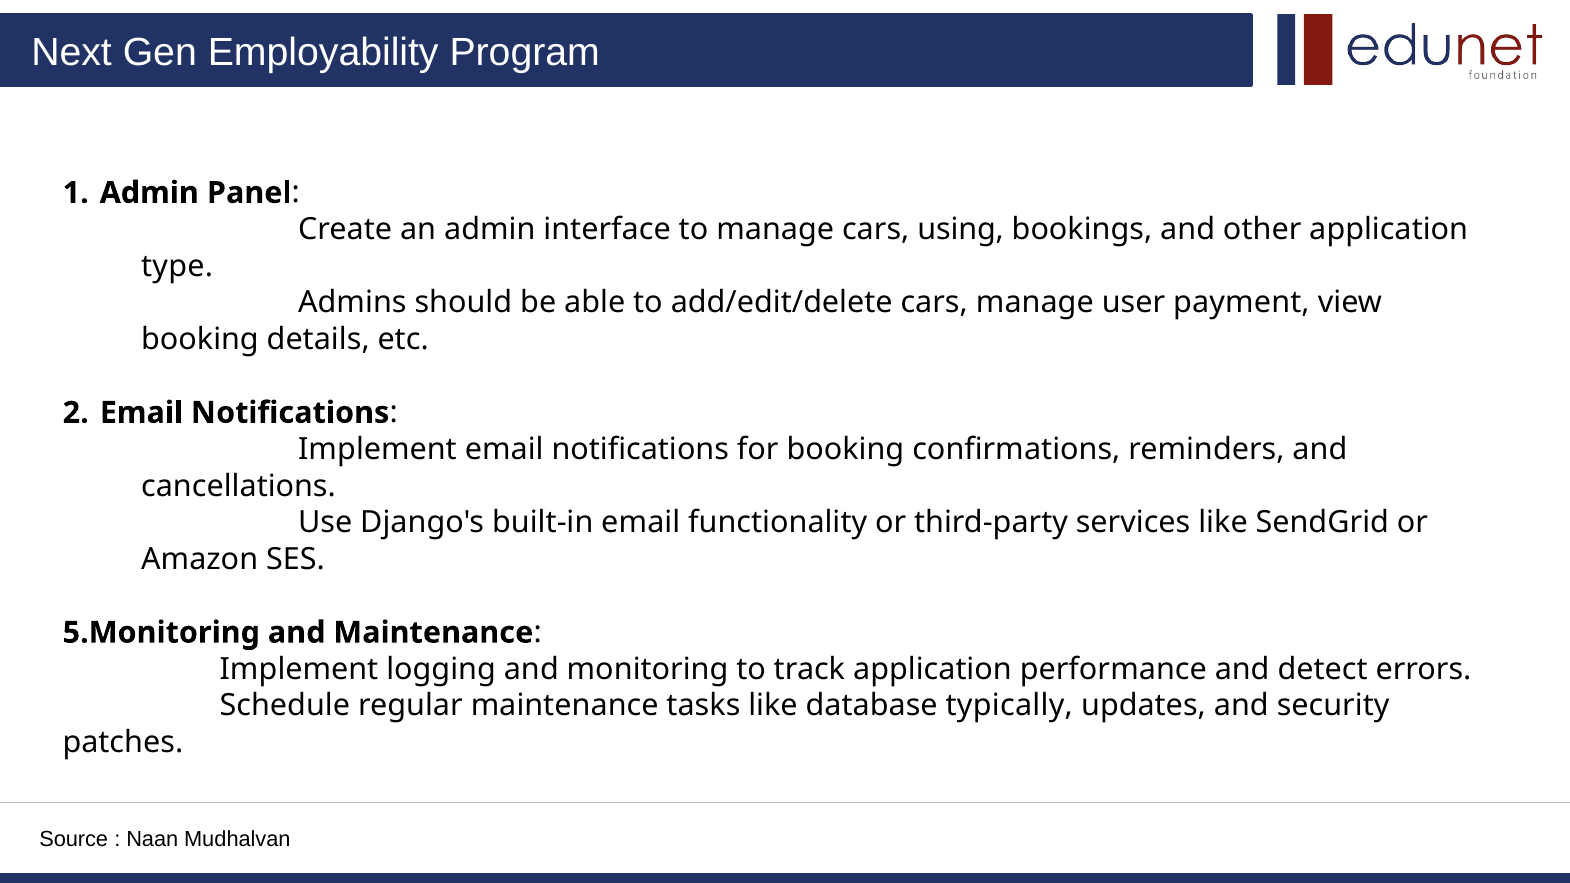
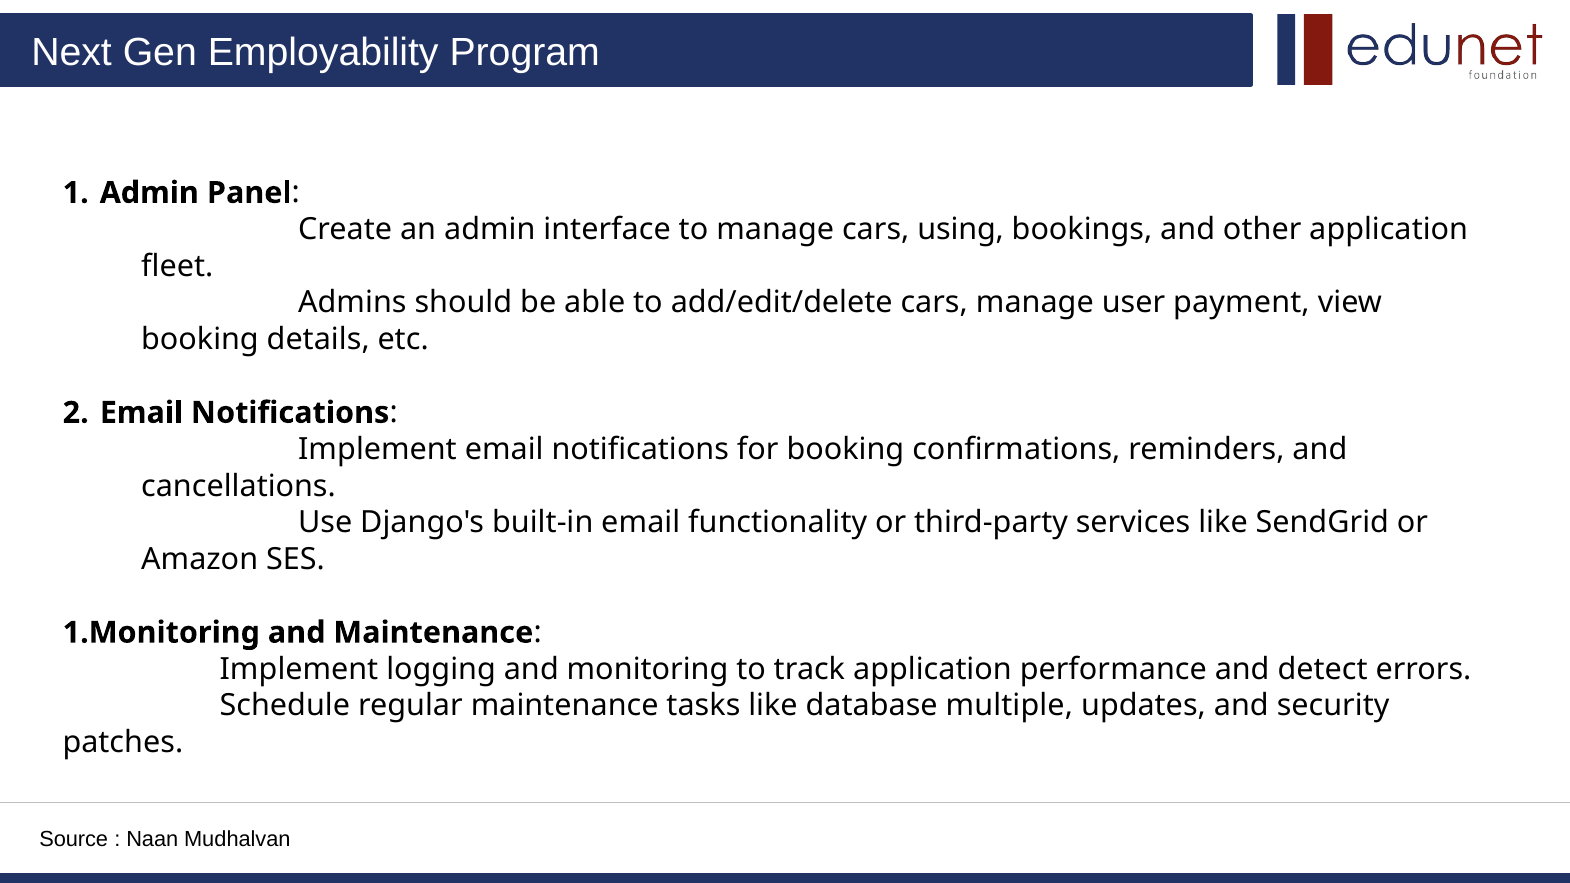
type: type -> fleet
5.Monitoring: 5.Monitoring -> 1.Monitoring
typically: typically -> multiple
